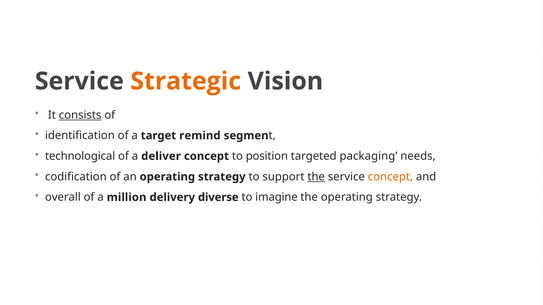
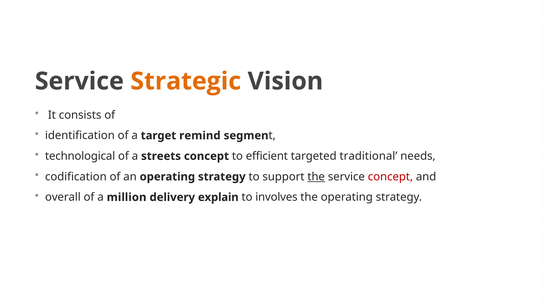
consists underline: present -> none
deliver: deliver -> streets
position: position -> efficient
packaging: packaging -> traditional
concept at (390, 177) colour: orange -> red
diverse: diverse -> explain
imagine: imagine -> involves
